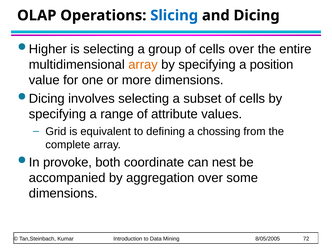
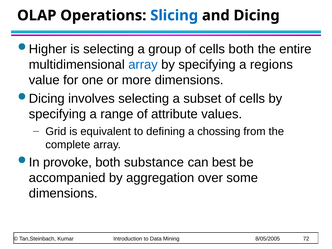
cells over: over -> both
array at (143, 64) colour: orange -> blue
position: position -> regions
coordinate: coordinate -> substance
nest: nest -> best
